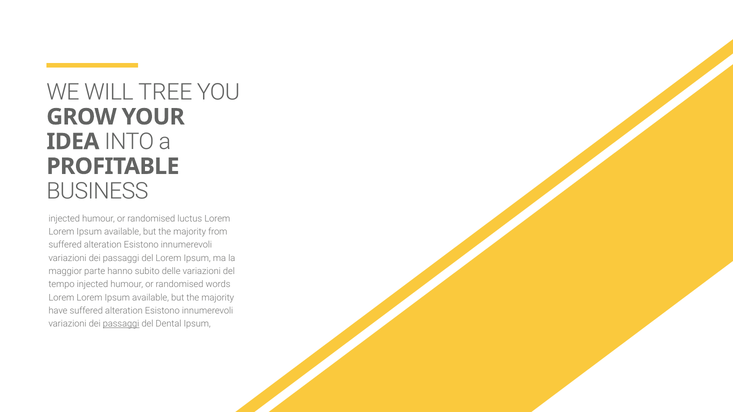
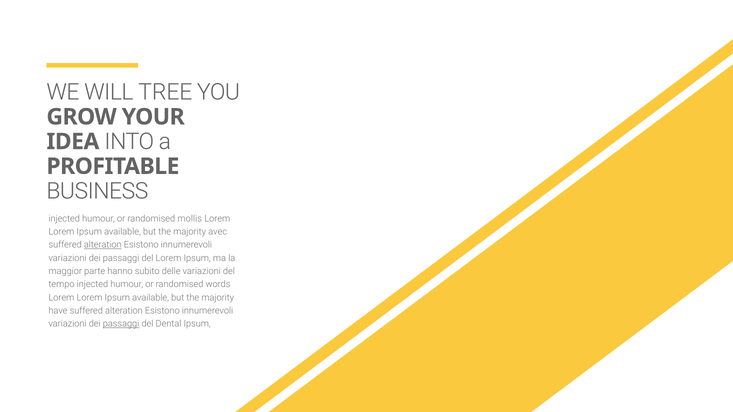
luctus: luctus -> mollis
from: from -> avec
alteration at (103, 245) underline: none -> present
